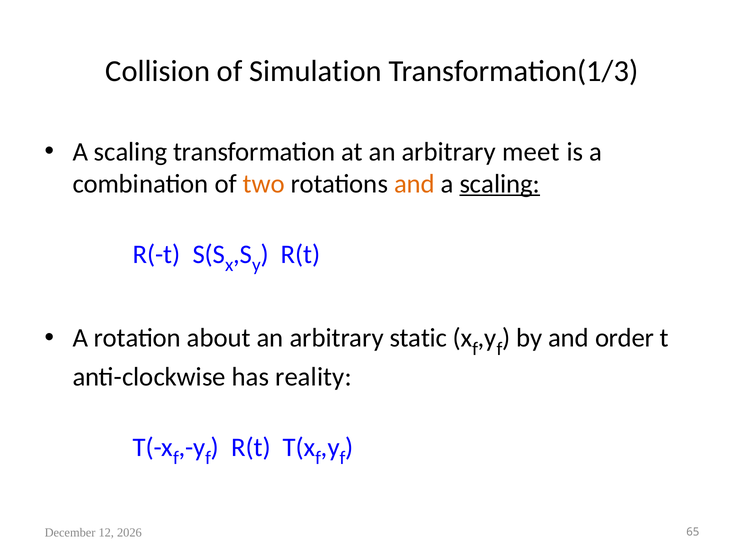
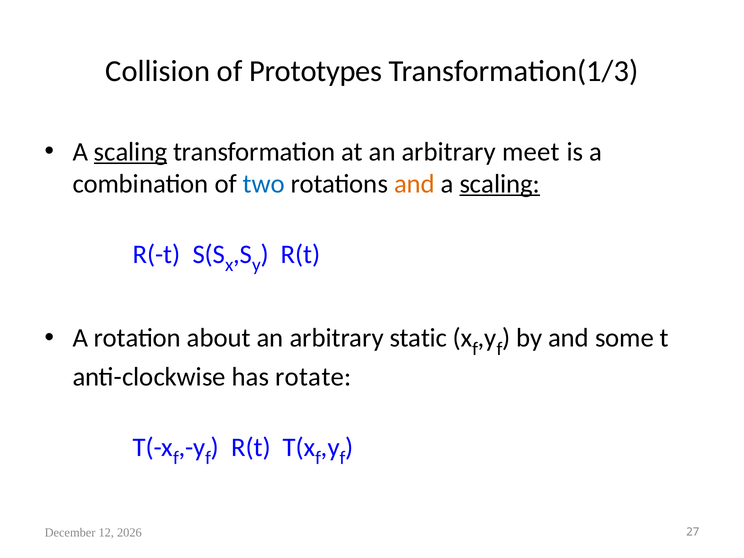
Simulation: Simulation -> Prototypes
scaling at (131, 152) underline: none -> present
two colour: orange -> blue
order: order -> some
reality: reality -> rotate
65: 65 -> 27
